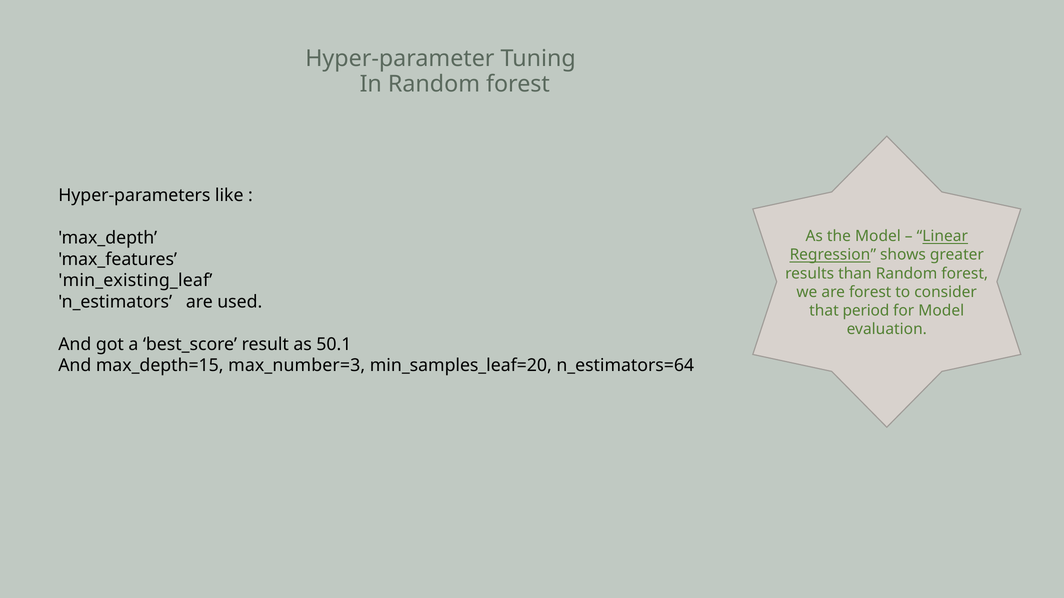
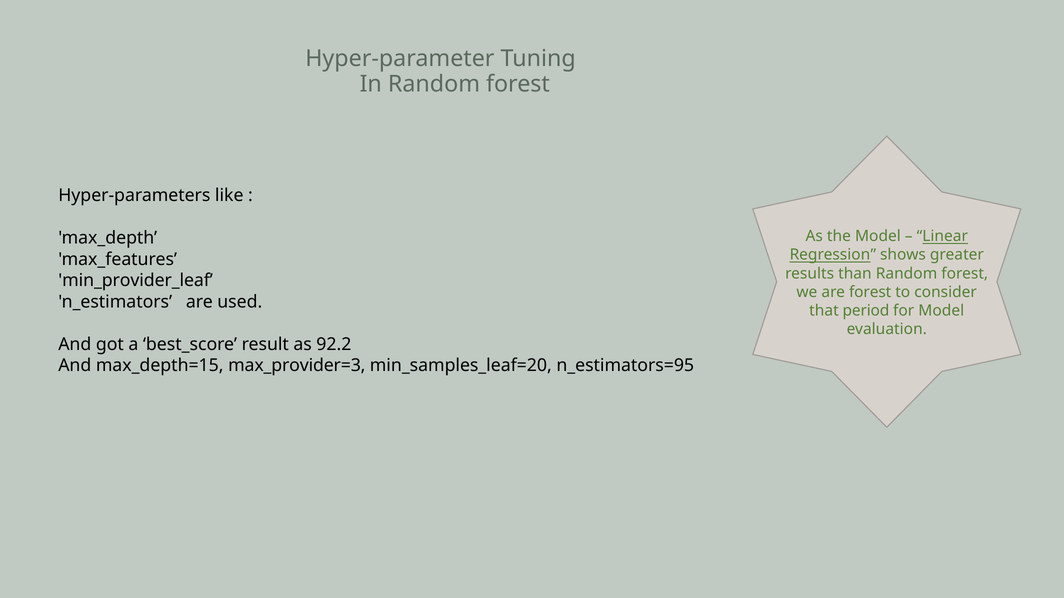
min_existing_leaf: min_existing_leaf -> min_provider_leaf
50.1: 50.1 -> 92.2
max_number=3: max_number=3 -> max_provider=3
n_estimators=64: n_estimators=64 -> n_estimators=95
